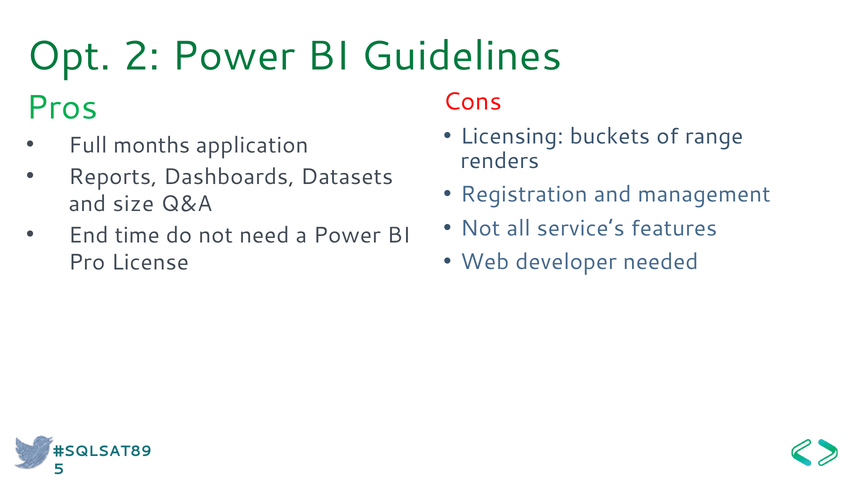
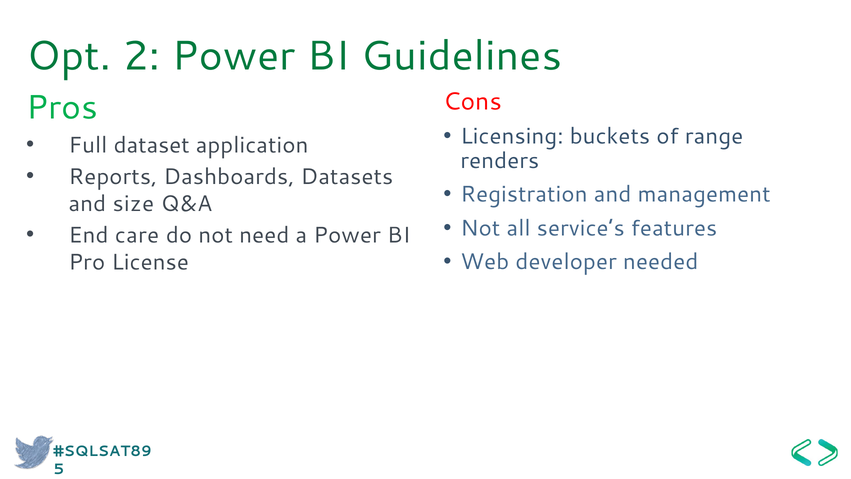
months: months -> dataset
time: time -> care
